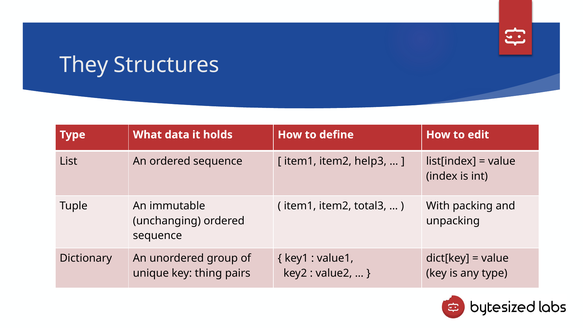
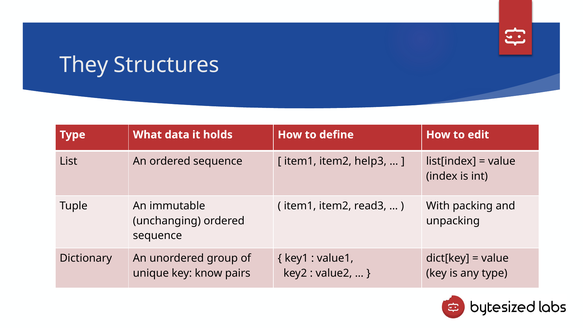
total3: total3 -> read3
thing: thing -> know
